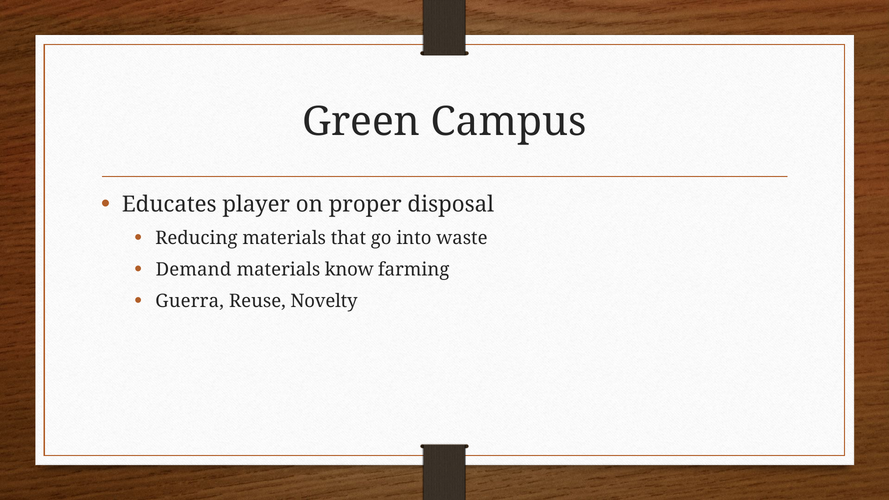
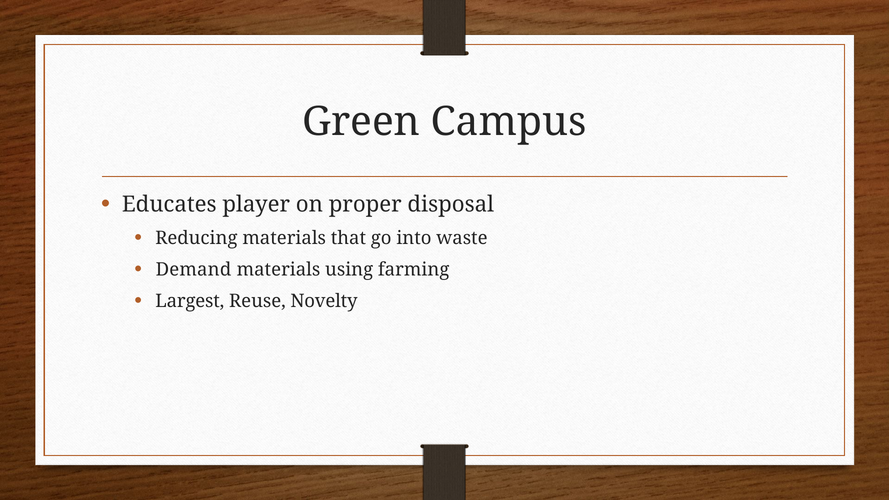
know: know -> using
Guerra: Guerra -> Largest
